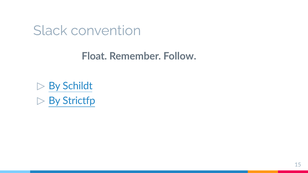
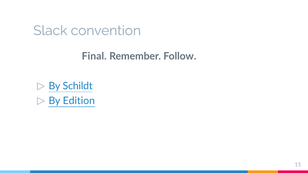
Float: Float -> Final
Strictfp: Strictfp -> Edition
